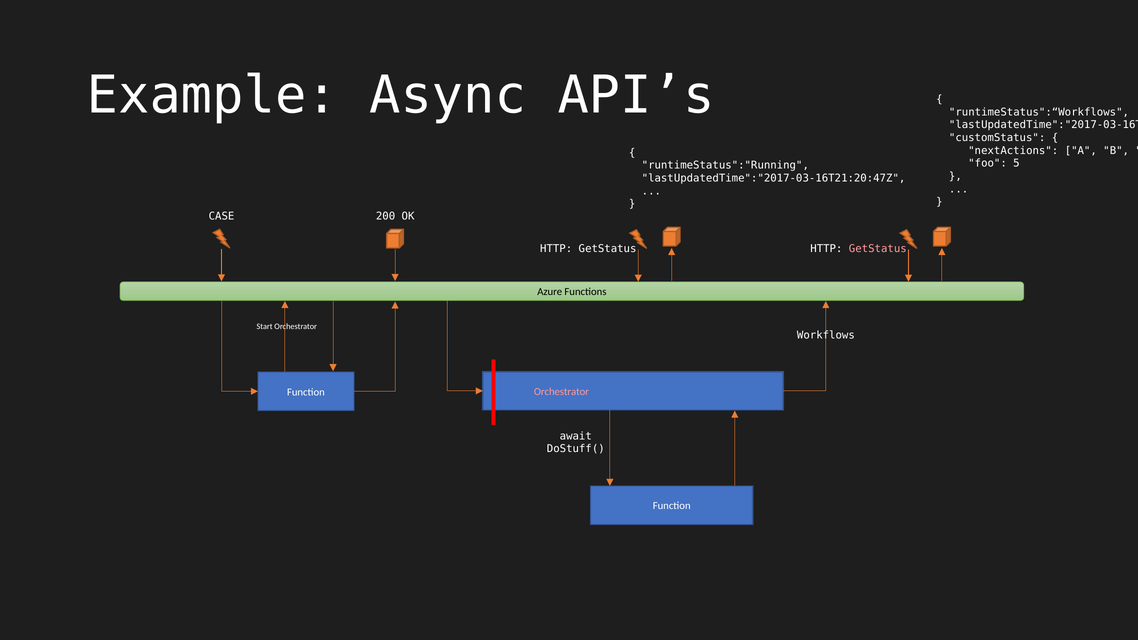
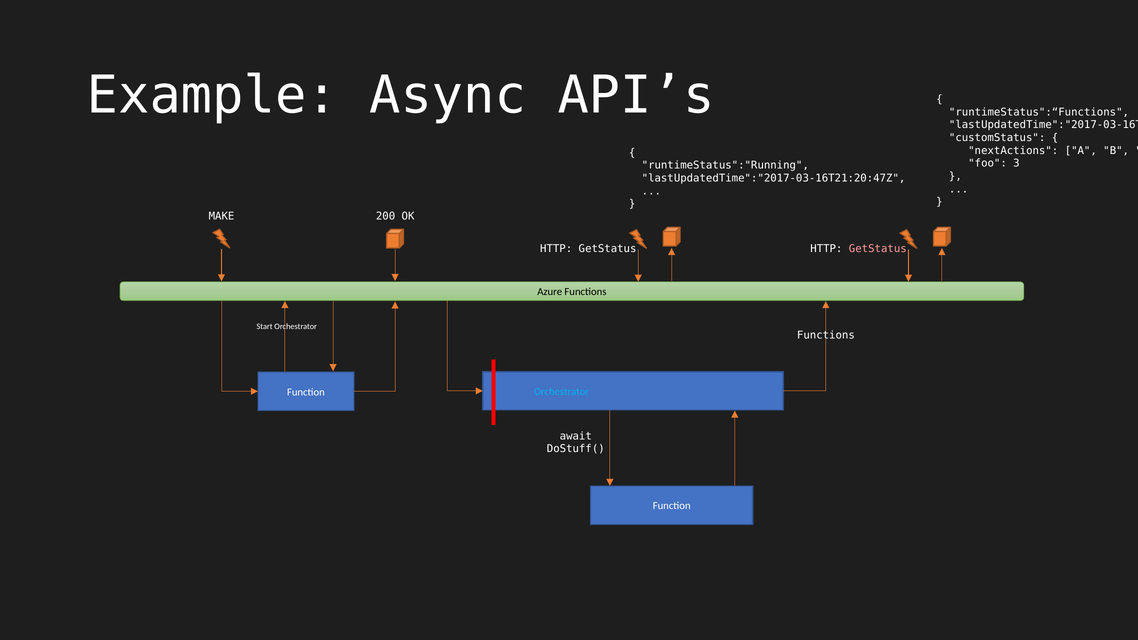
runtimeStatus":“Workflows: runtimeStatus":“Workflows -> runtimeStatus":“Functions
5: 5 -> 3
CASE: CASE -> MAKE
Workflows at (826, 335): Workflows -> Functions
Orchestrator at (561, 392) colour: pink -> light blue
